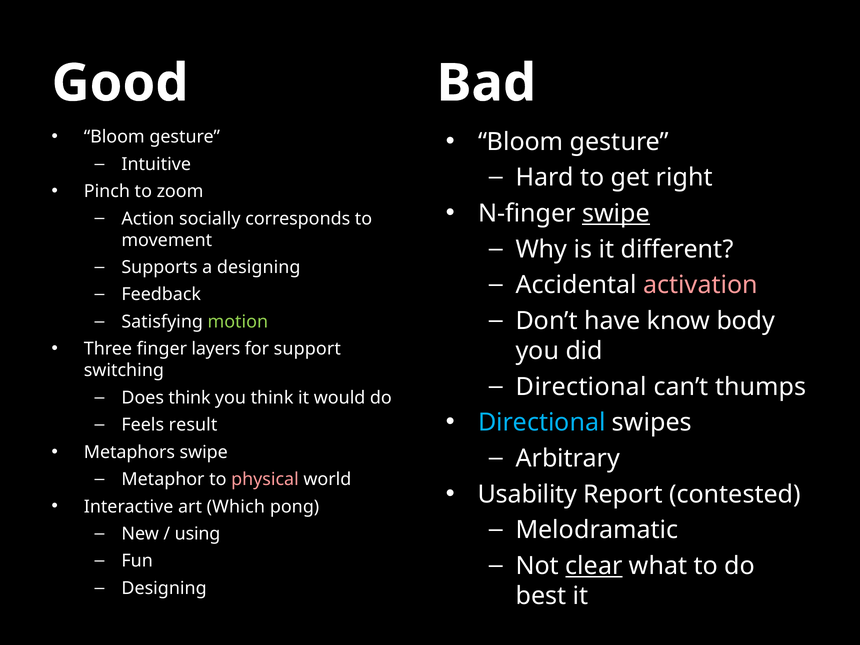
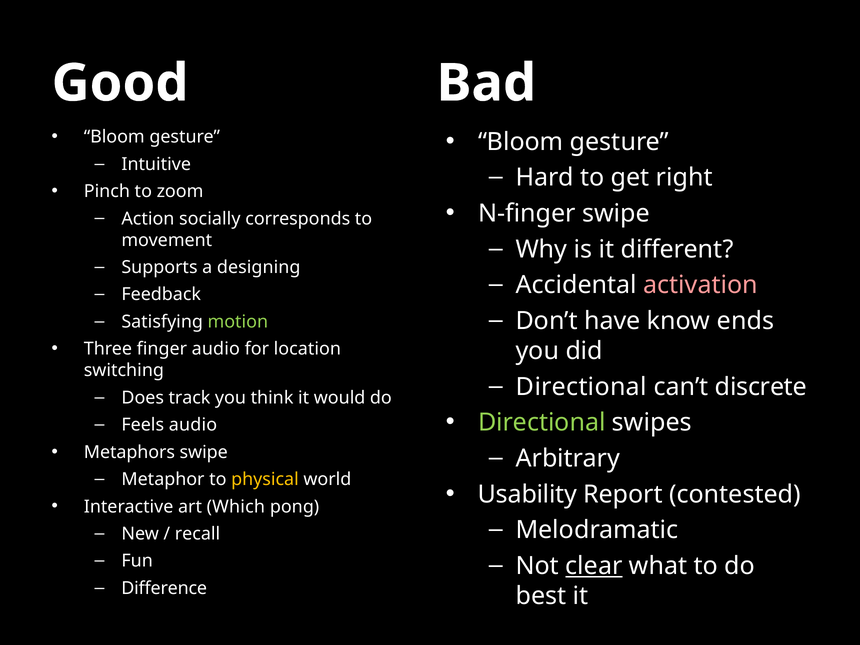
swipe at (616, 213) underline: present -> none
body: body -> ends
finger layers: layers -> audio
support: support -> location
thumps: thumps -> discrete
Does think: think -> track
Directional at (542, 423) colour: light blue -> light green
Feels result: result -> audio
physical colour: pink -> yellow
using: using -> recall
Designing at (164, 588): Designing -> Difference
